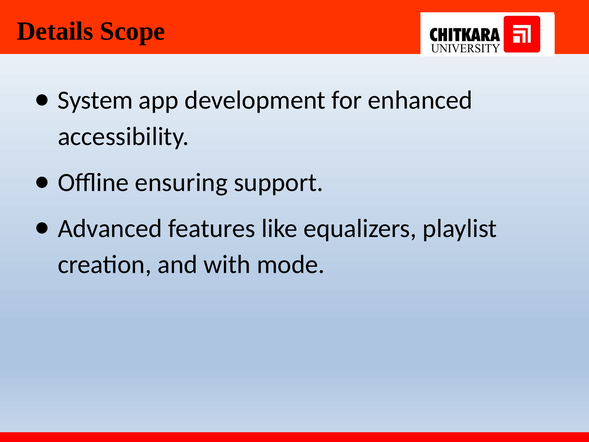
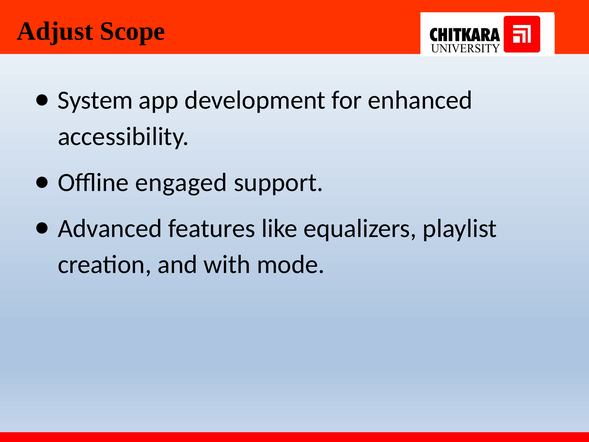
Details: Details -> Adjust
ensuring: ensuring -> engaged
